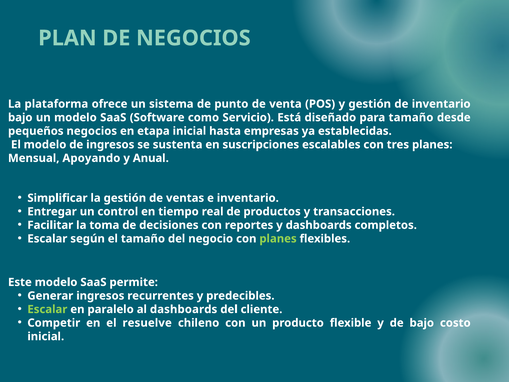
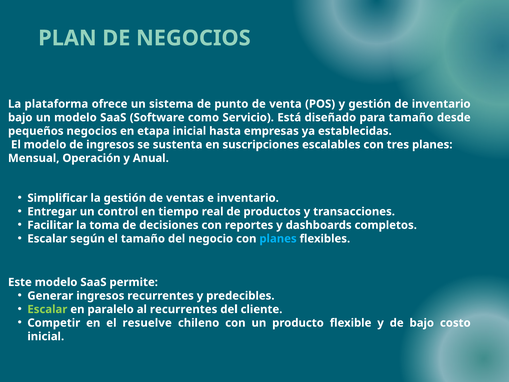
Apoyando: Apoyando -> Operación
planes at (278, 239) colour: light green -> light blue
al dashboards: dashboards -> recurrentes
